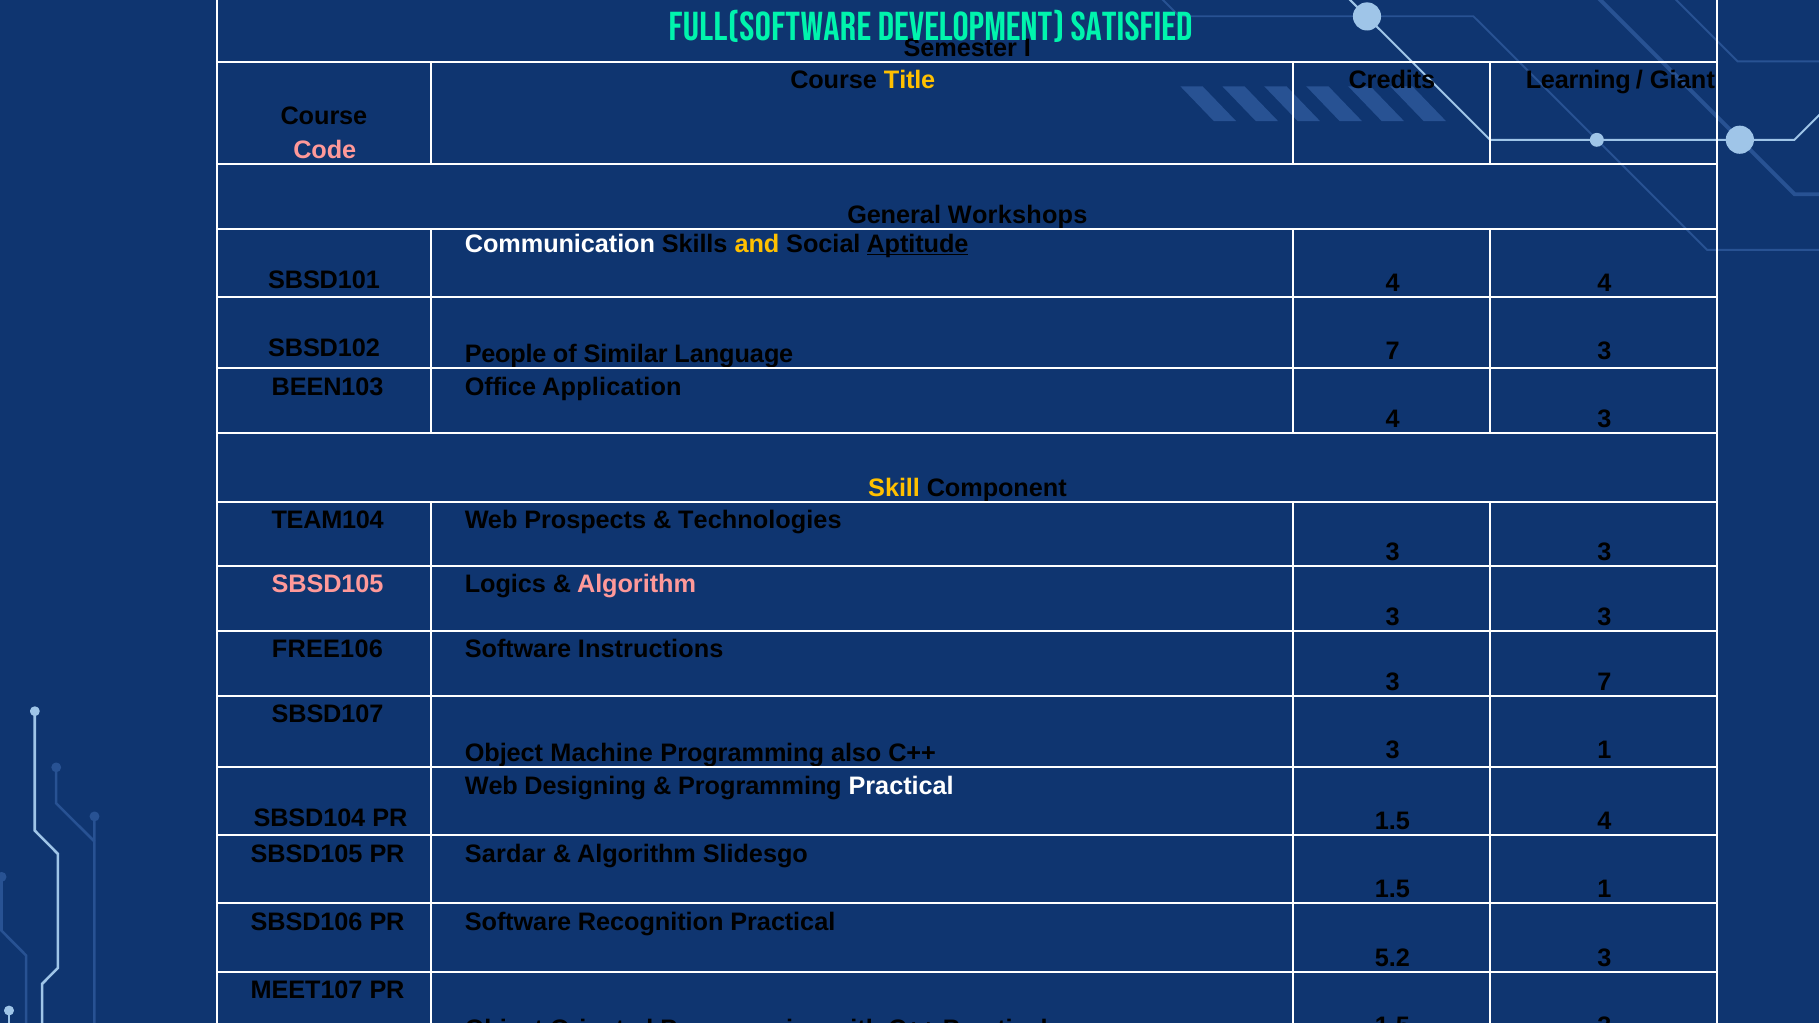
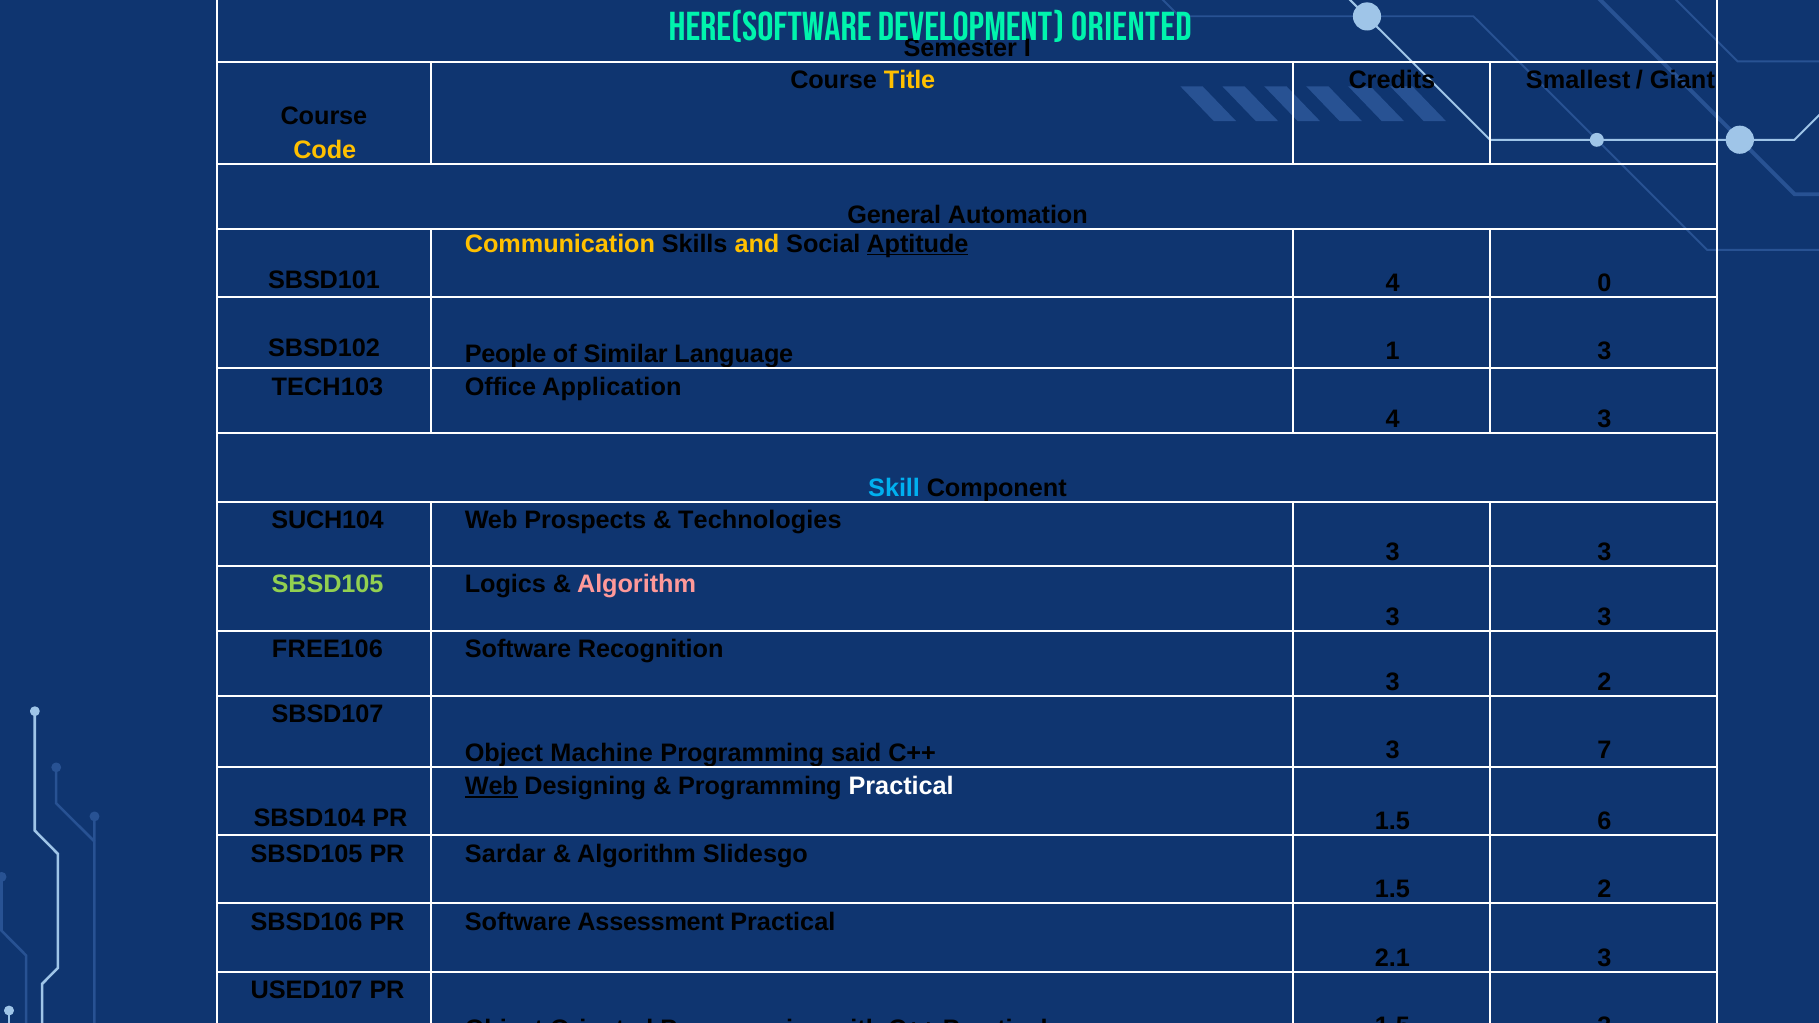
FULL(SOFTWARE: FULL(SOFTWARE -> HERE(SOFTWARE
SATISFIED at (1132, 27): SATISFIED -> ORIENTED
Learning: Learning -> Smallest
Code colour: pink -> yellow
Workshops: Workshops -> Automation
Communication colour: white -> yellow
4 4: 4 -> 0
Language 7: 7 -> 1
BEEN103: BEEN103 -> TECH103
Skill colour: yellow -> light blue
TEAM104: TEAM104 -> SUCH104
SBSD105 at (328, 585) colour: pink -> light green
Instructions: Instructions -> Recognition
3 7: 7 -> 2
also: also -> said
3 1: 1 -> 7
Web at (491, 786) underline: none -> present
1.5 4: 4 -> 6
1.5 1: 1 -> 2
Recognition: Recognition -> Assessment
5.2: 5.2 -> 2.1
MEET107: MEET107 -> USED107
